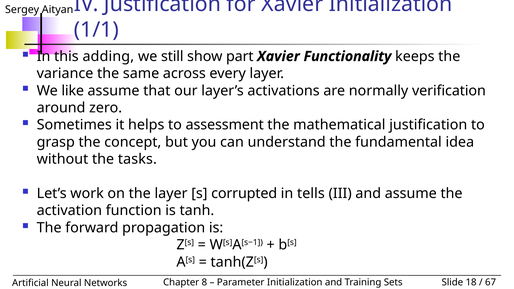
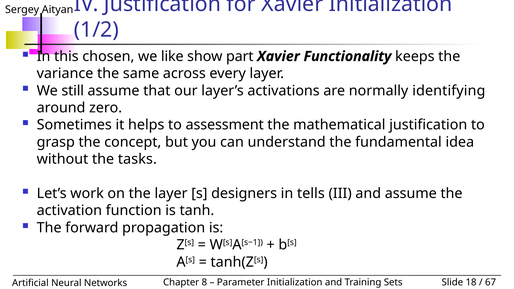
1/1: 1/1 -> 1/2
adding: adding -> chosen
still: still -> like
like: like -> still
verification: verification -> identifying
corrupted: corrupted -> designers
